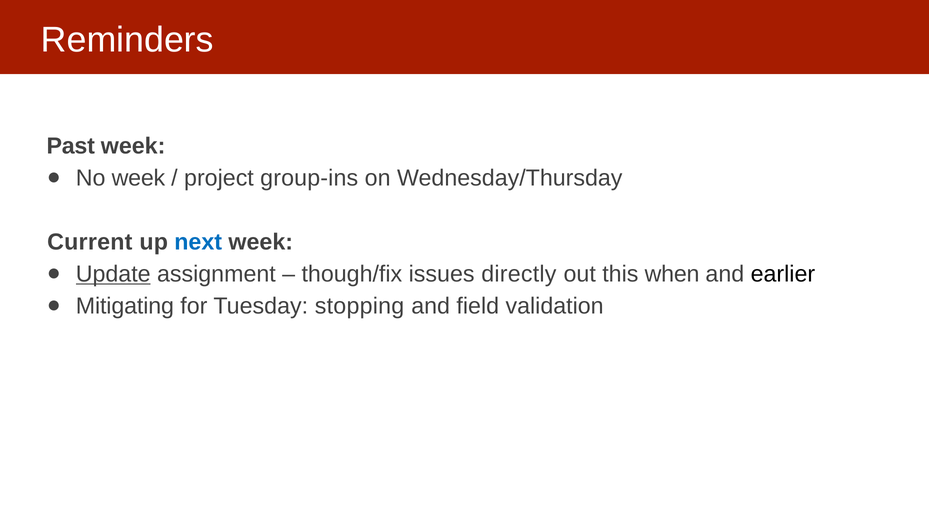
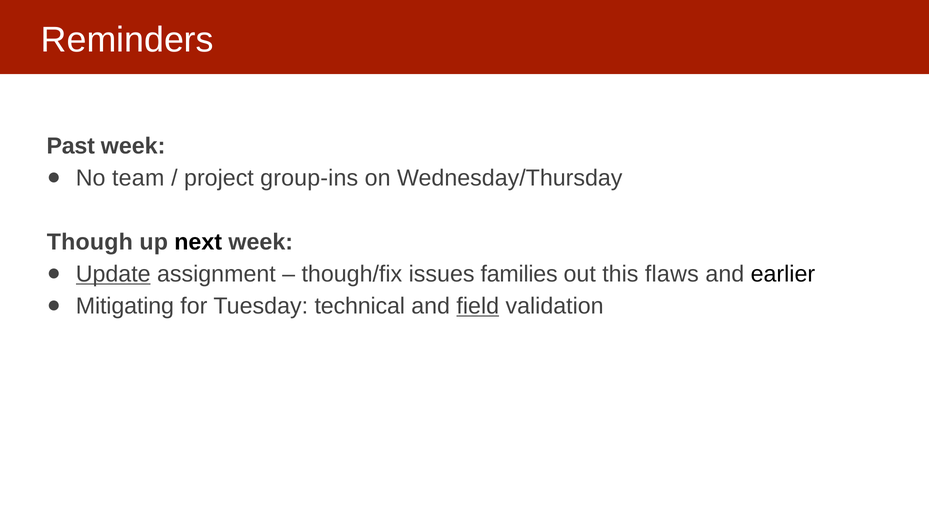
No week: week -> team
Current: Current -> Though
next colour: blue -> black
directly: directly -> families
when: when -> flaws
stopping: stopping -> technical
field underline: none -> present
